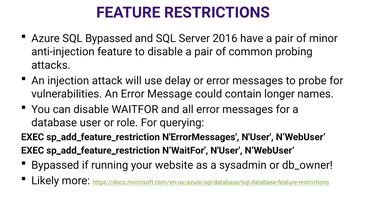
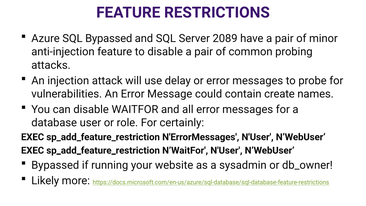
2016: 2016 -> 2089
longer: longer -> create
querying: querying -> certainly
